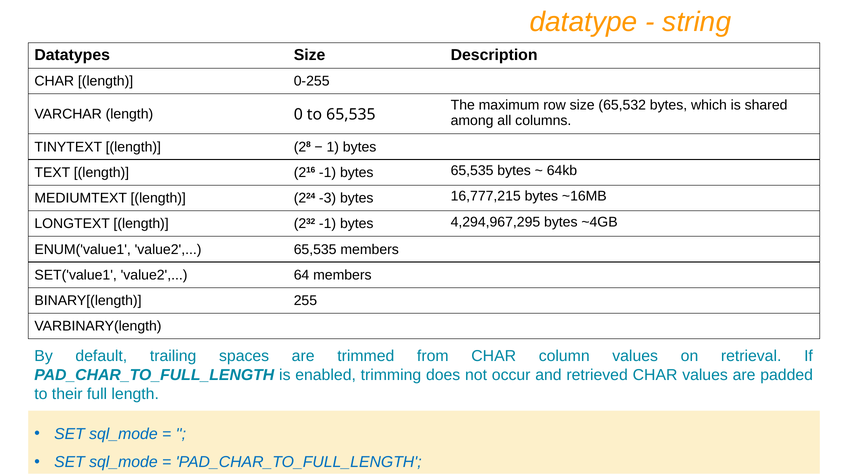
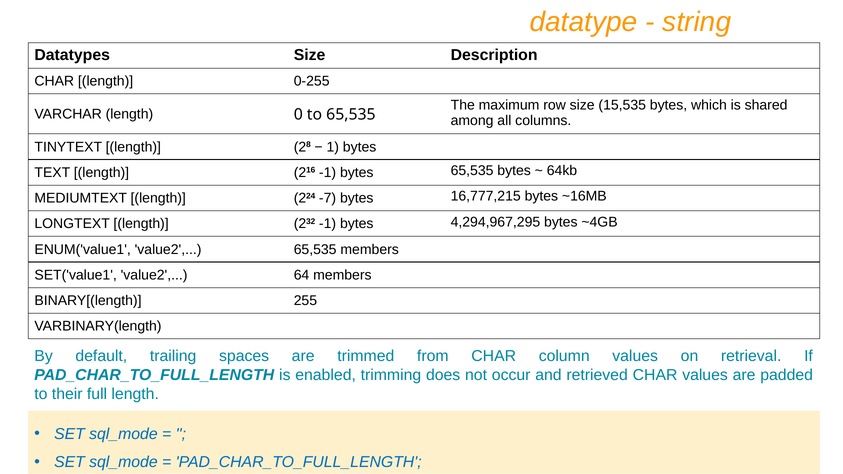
65,532: 65,532 -> 15,535
-3: -3 -> -7
